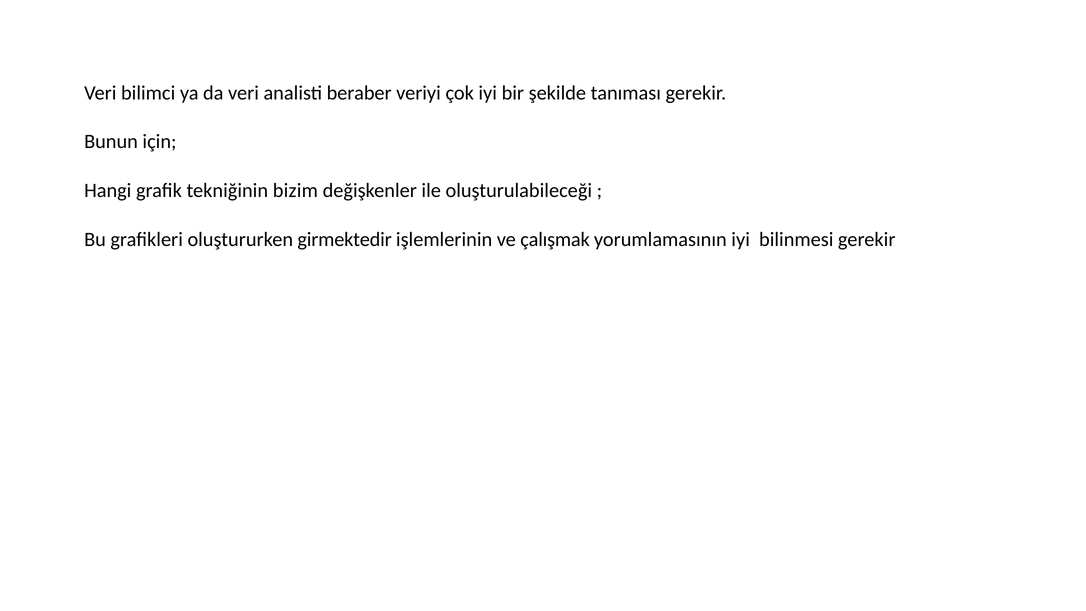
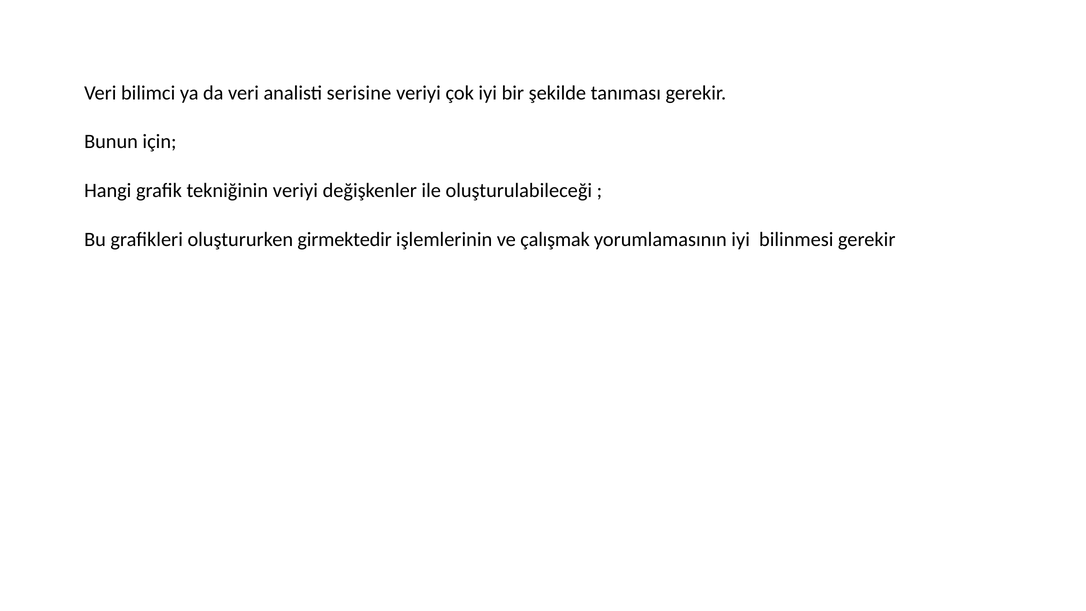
beraber: beraber -> serisine
tekniğinin bizim: bizim -> veriyi
